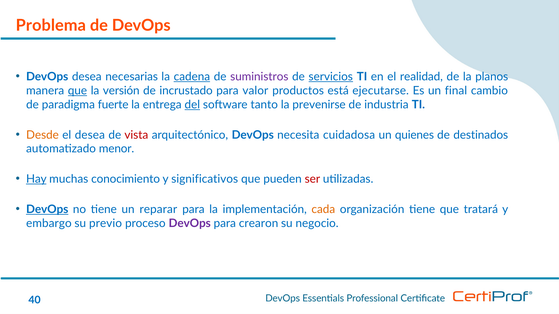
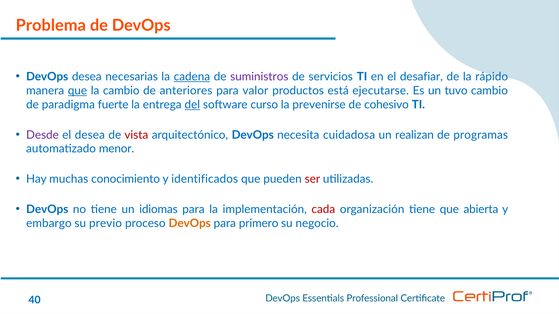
servicios underline: present -> none
realidad: realidad -> desafiar
planos: planos -> rápido
la versión: versión -> cambio
incrustado: incrustado -> anteriores
final: final -> tuvo
tanto: tanto -> curso
industria: industria -> cohesivo
Desde colour: orange -> purple
quienes: quienes -> realizan
destinados: destinados -> programas
Hay underline: present -> none
significativos: significativos -> identificados
DevOps at (47, 210) underline: present -> none
reparar: reparar -> idiomas
cada colour: orange -> red
tratará: tratará -> abierta
DevOps at (190, 224) colour: purple -> orange
crearon: crearon -> primero
